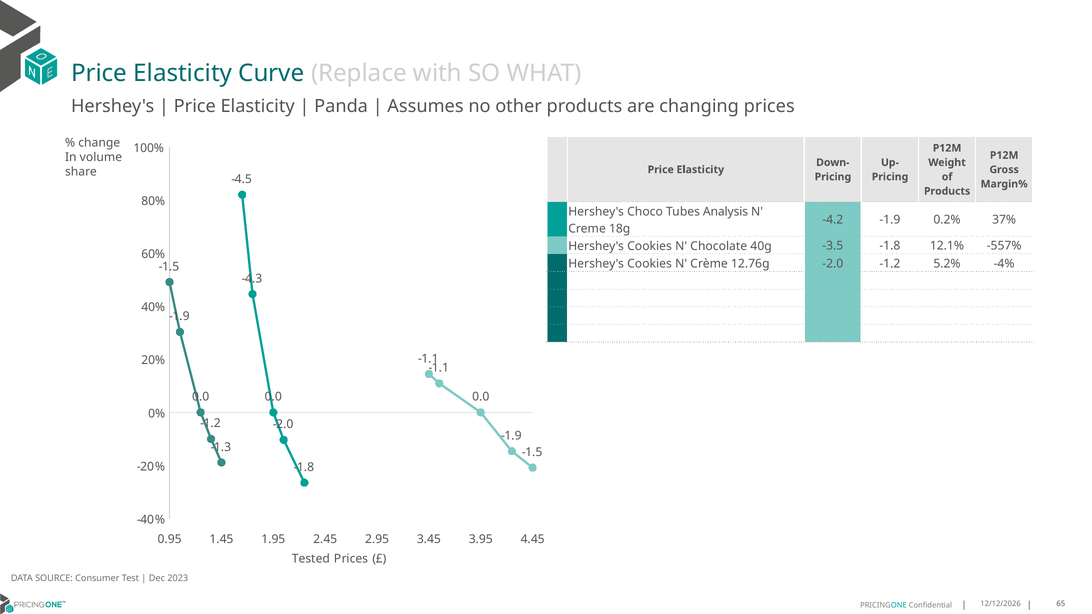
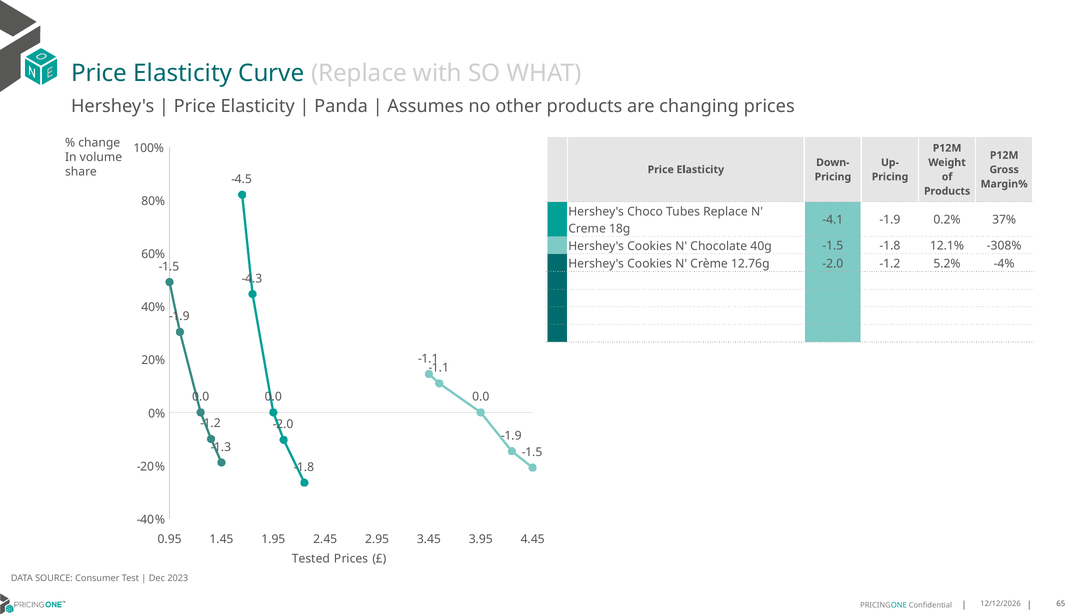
Tubes Analysis: Analysis -> Replace
-4.2: -4.2 -> -4.1
40g -3.5: -3.5 -> -1.5
-557%: -557% -> -308%
